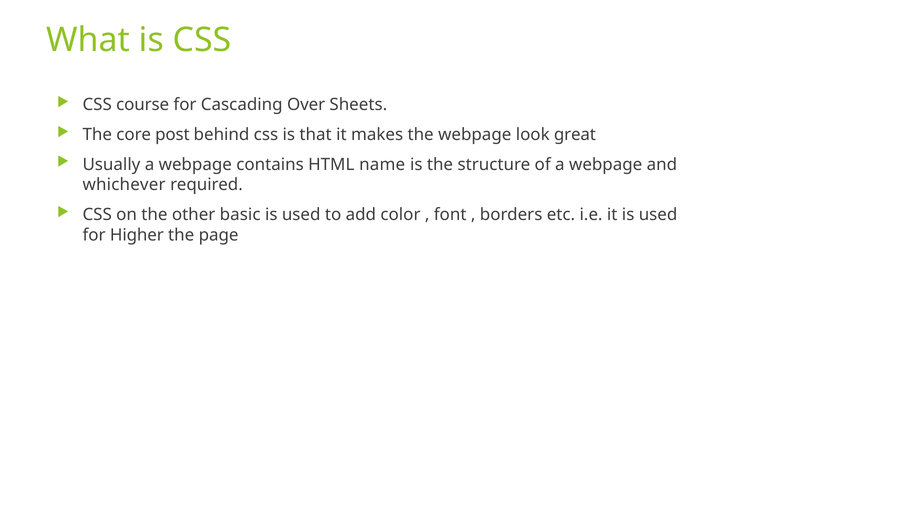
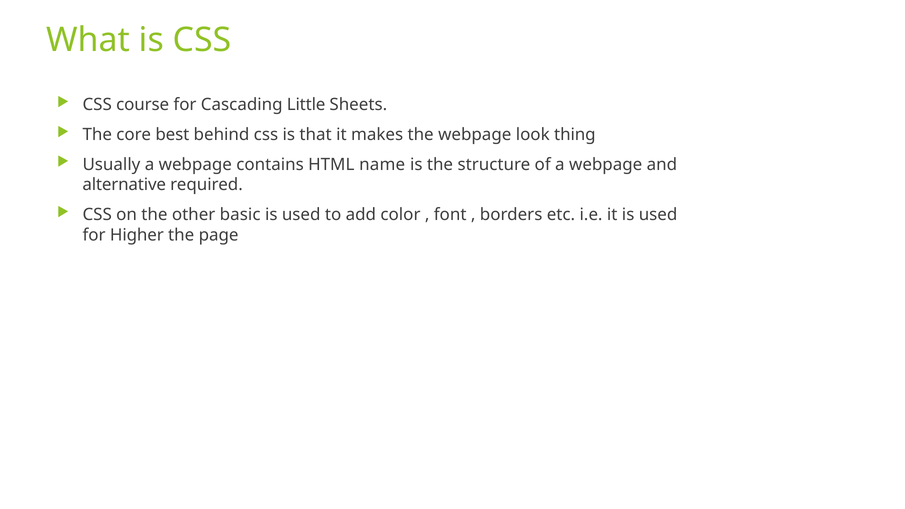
Over: Over -> Little
post: post -> best
great: great -> thing
whichever: whichever -> alternative
